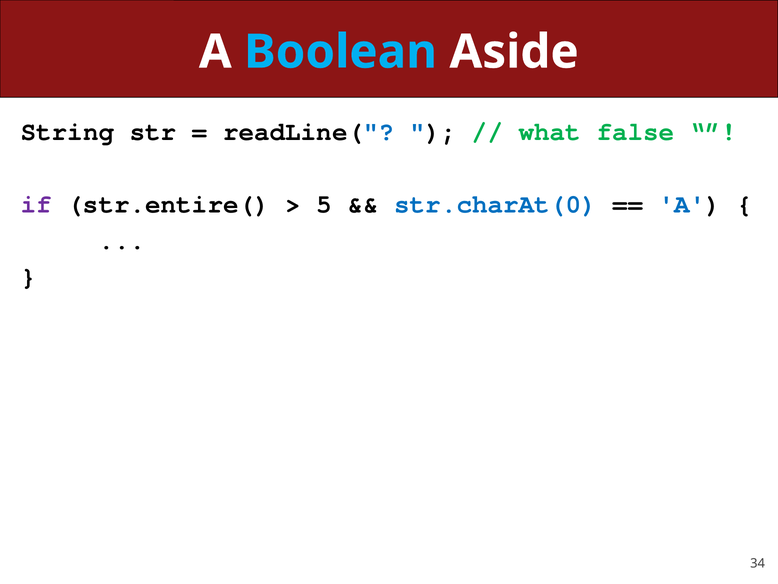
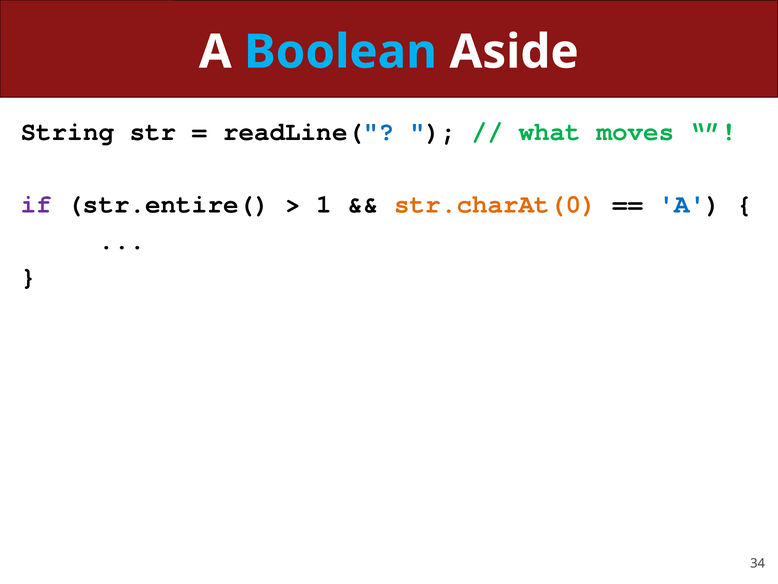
false: false -> moves
5: 5 -> 1
str.charAt(0 colour: blue -> orange
